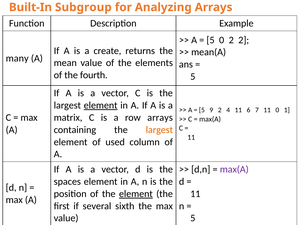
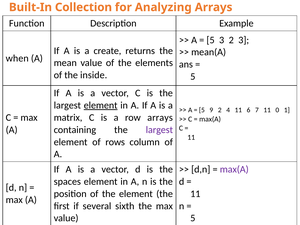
Subgroup: Subgroup -> Collection
5 0: 0 -> 3
2 2: 2 -> 3
many: many -> when
fourth: fourth -> inside
largest at (159, 130) colour: orange -> purple
used: used -> rows
element at (136, 194) underline: present -> none
